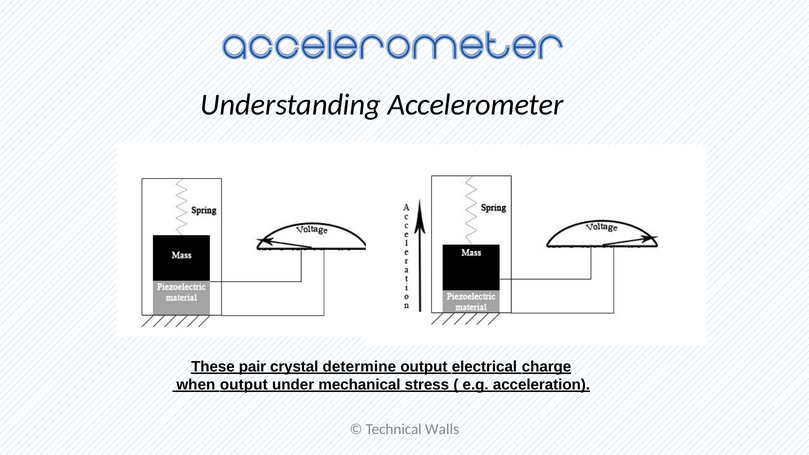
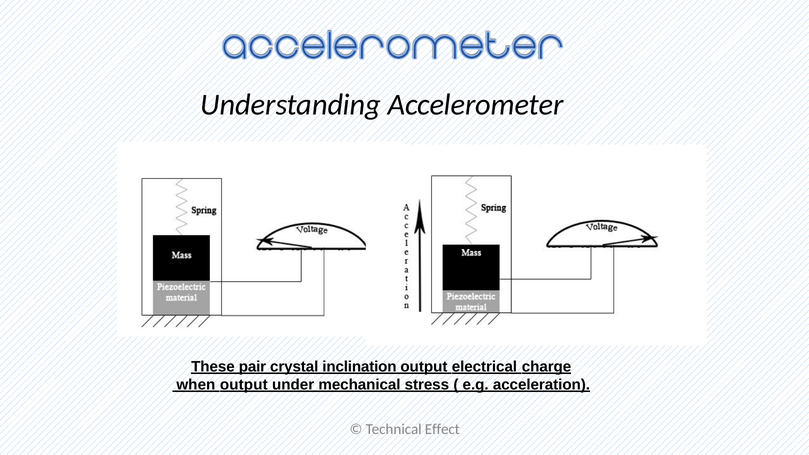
determine: determine -> inclination
Walls: Walls -> Effect
